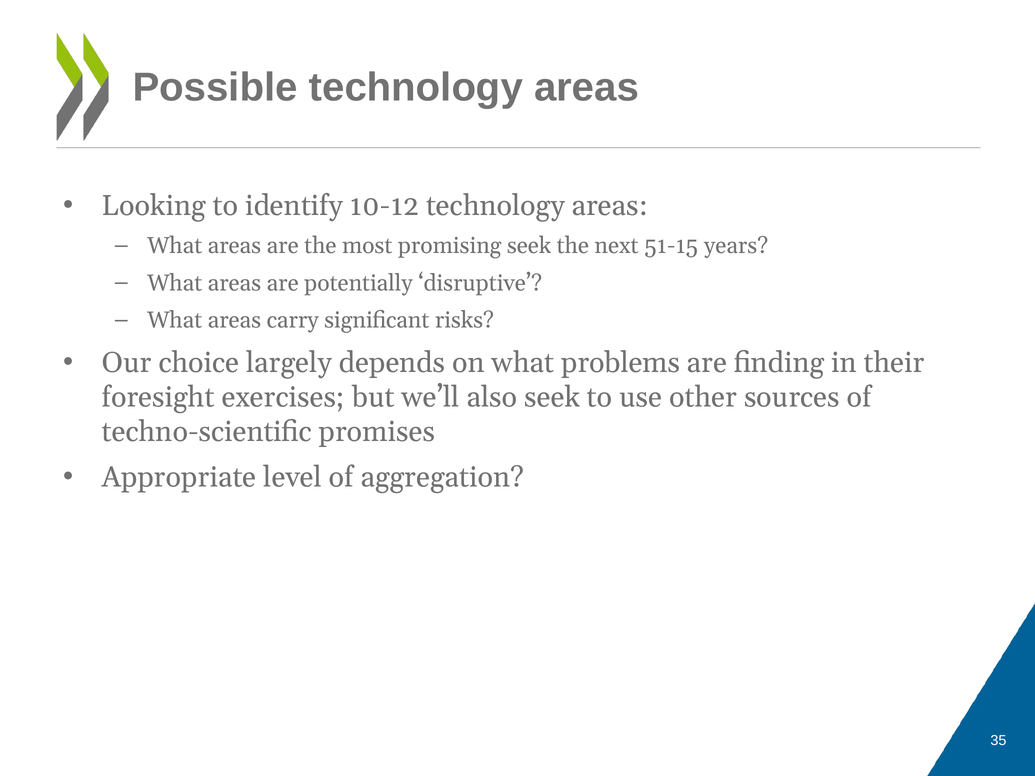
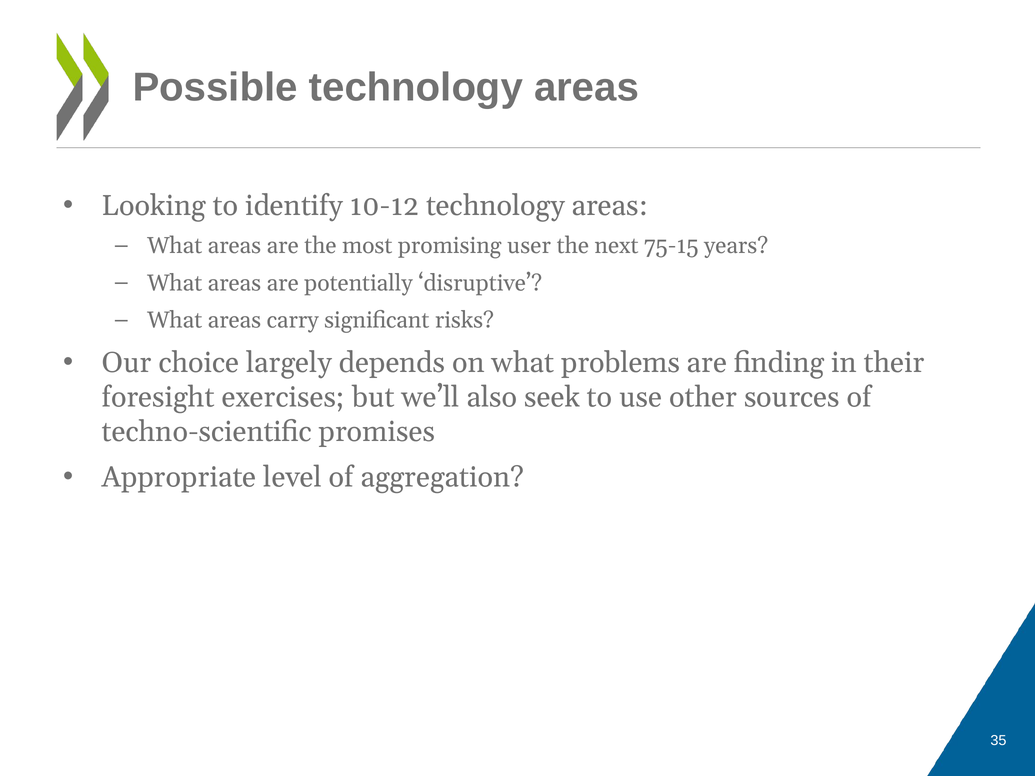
promising seek: seek -> user
51-15: 51-15 -> 75-15
